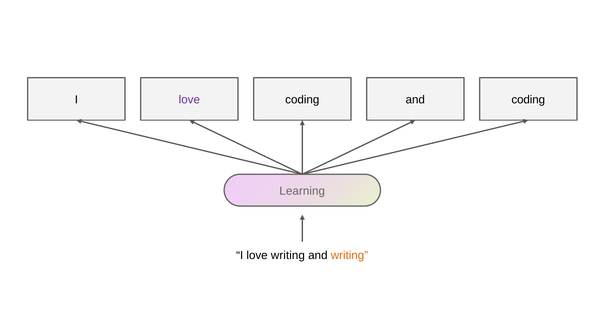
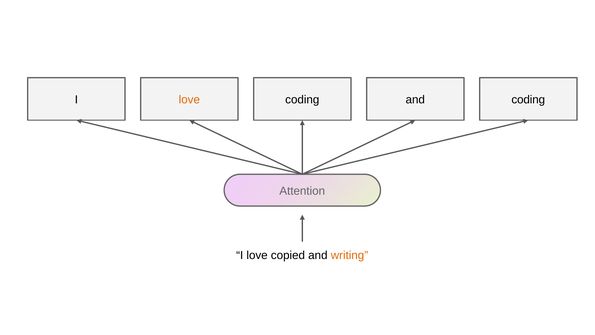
love at (189, 100) colour: purple -> orange
Learning: Learning -> Attention
love writing: writing -> copied
